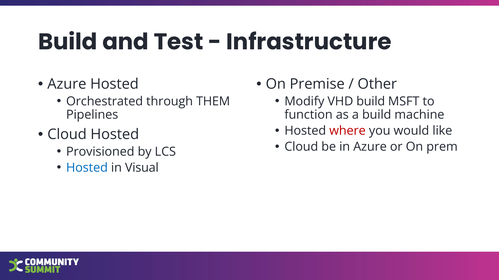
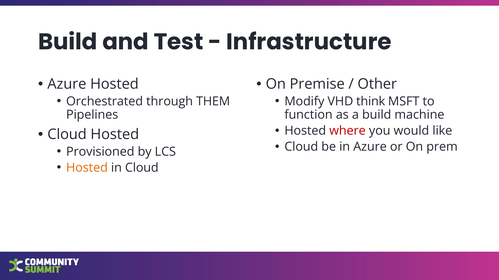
VHD build: build -> think
Hosted at (87, 168) colour: blue -> orange
in Visual: Visual -> Cloud
